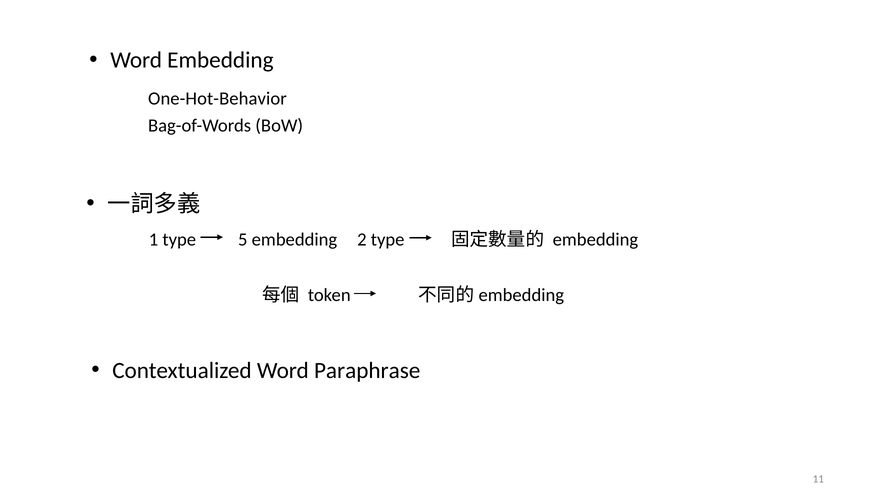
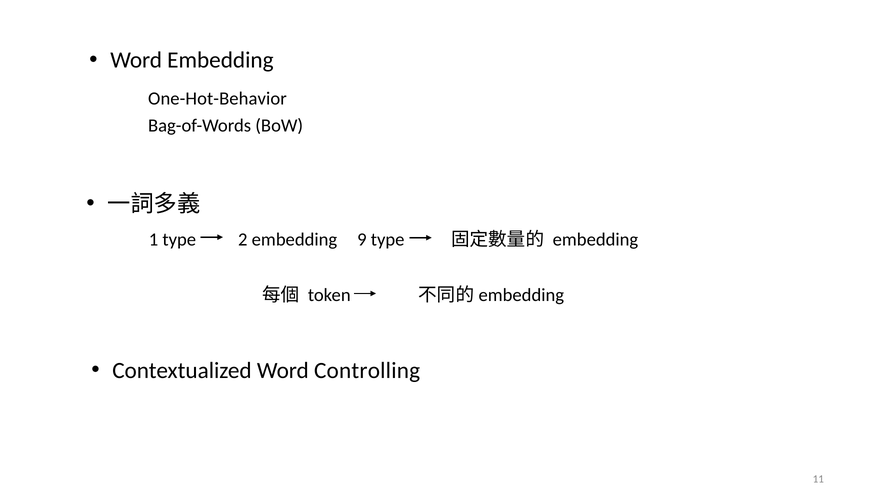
5: 5 -> 2
2: 2 -> 9
Paraphrase: Paraphrase -> Controlling
